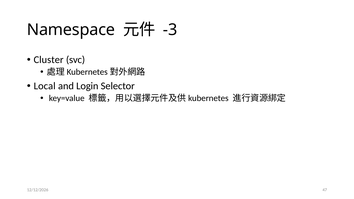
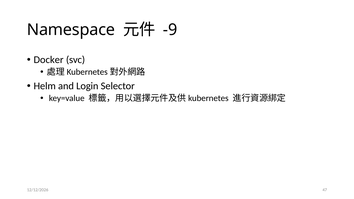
-3: -3 -> -9
Cluster: Cluster -> Docker
Local: Local -> Helm
